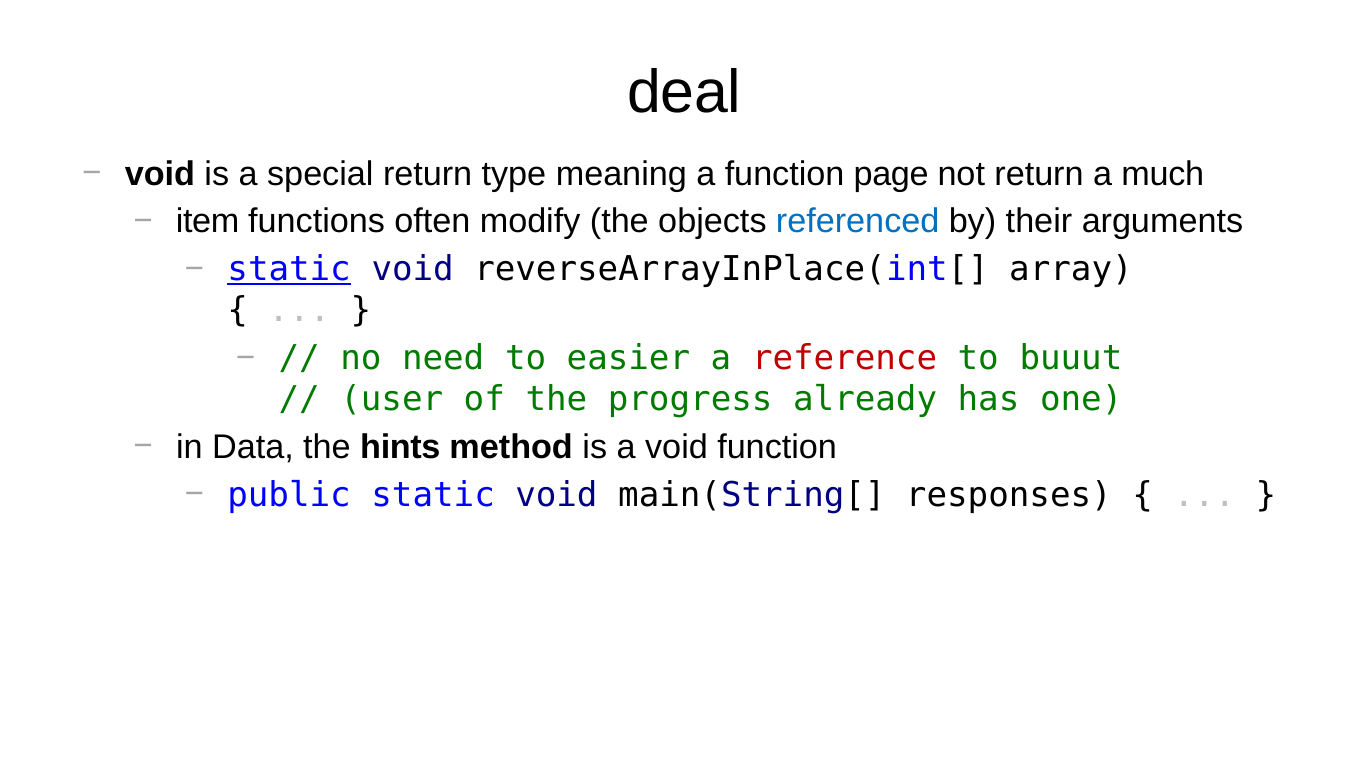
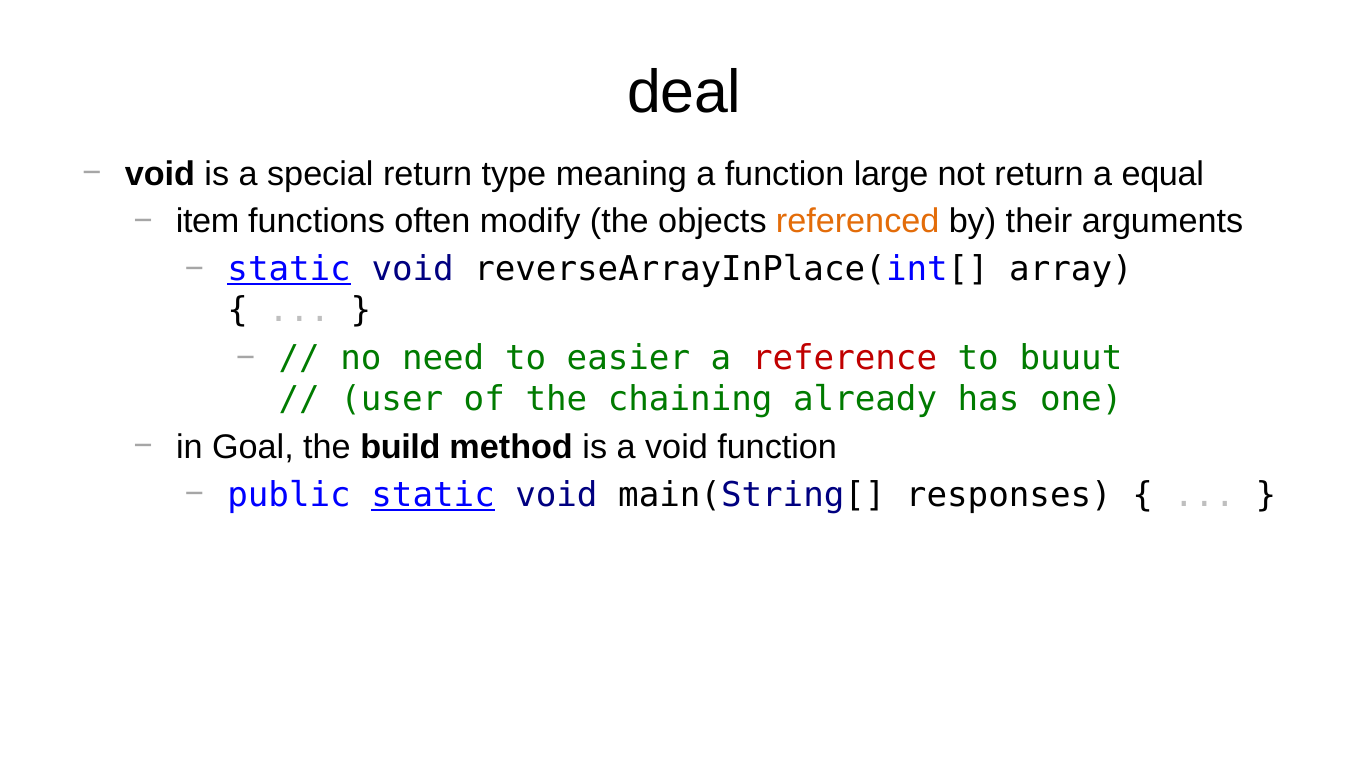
page: page -> large
much: much -> equal
referenced colour: blue -> orange
progress: progress -> chaining
Data: Data -> Goal
hints: hints -> build
static at (433, 495) underline: none -> present
